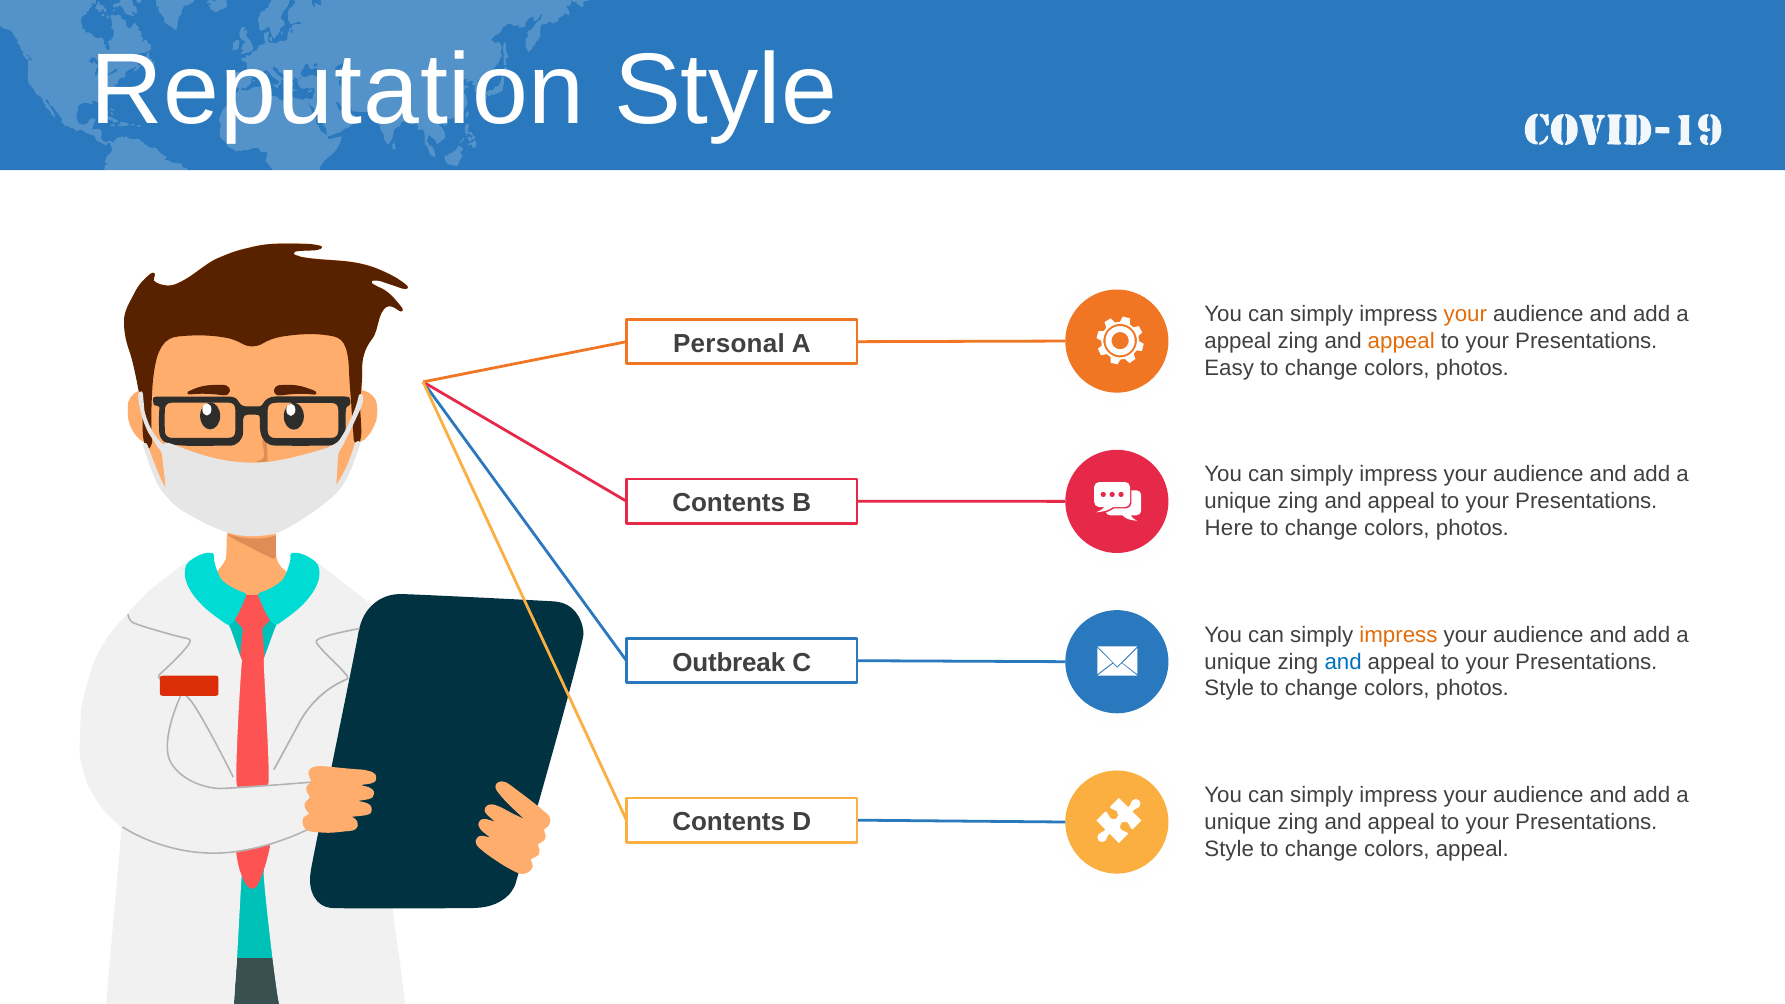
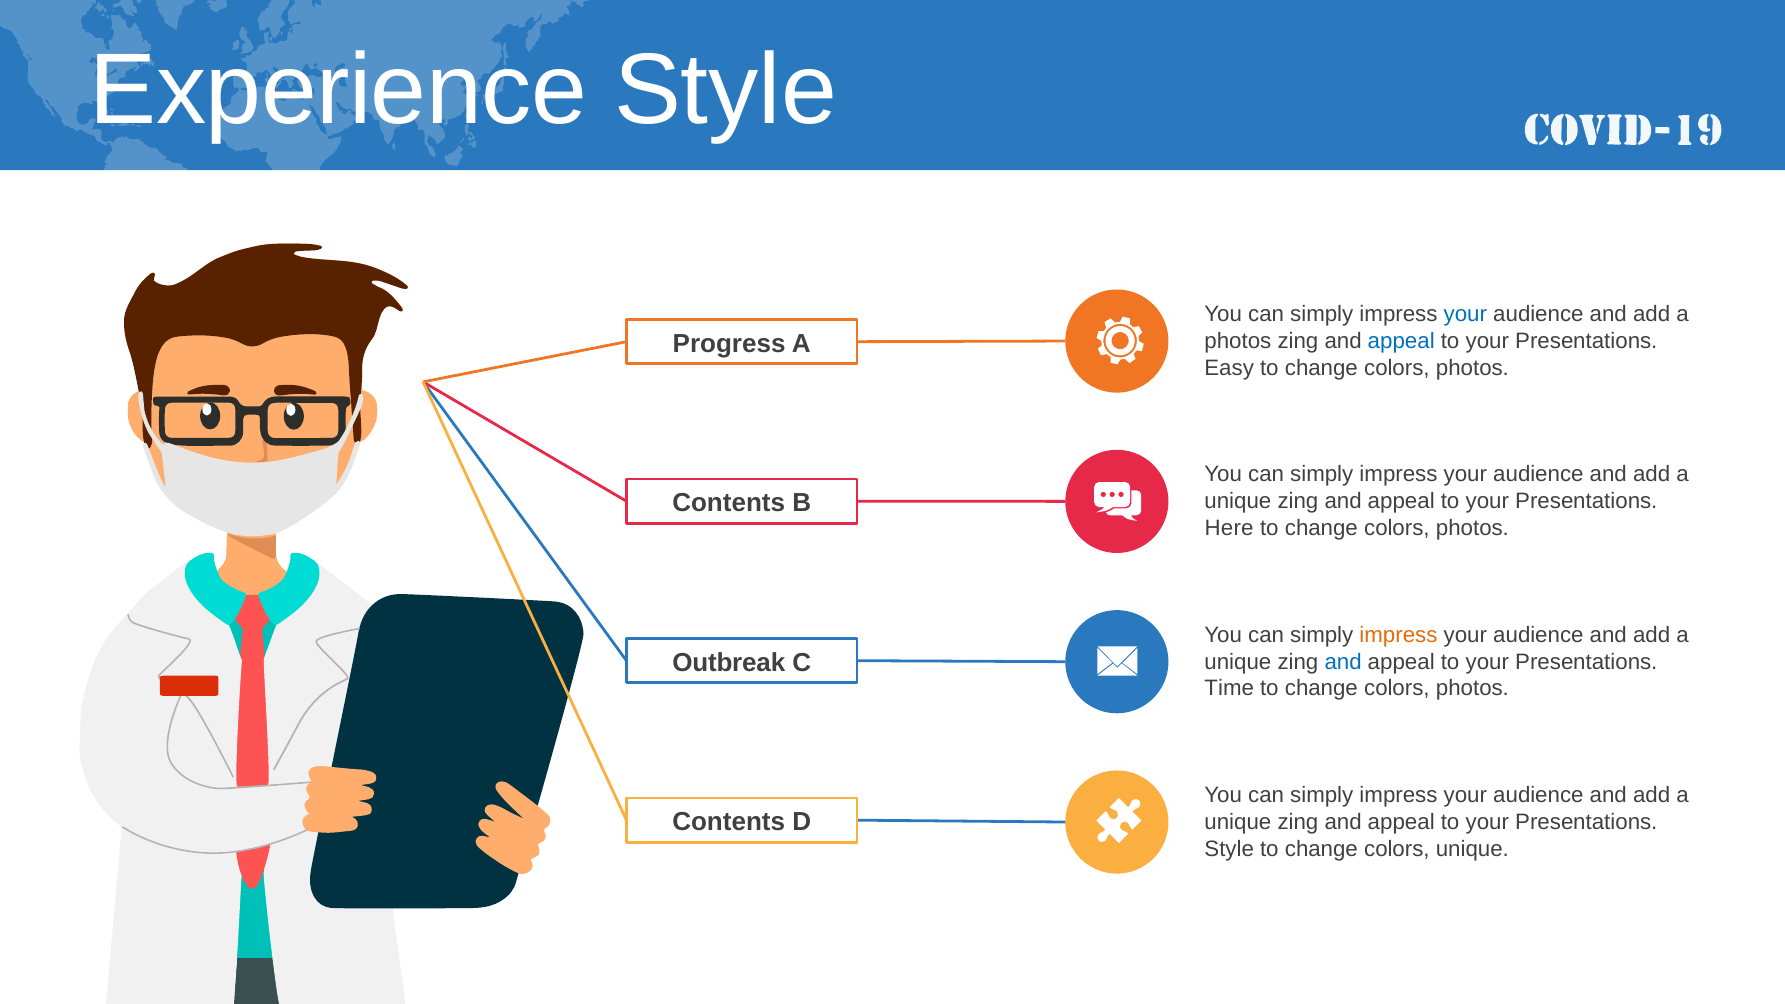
Reputation: Reputation -> Experience
your at (1465, 314) colour: orange -> blue
appeal at (1238, 341): appeal -> photos
appeal at (1401, 341) colour: orange -> blue
Personal: Personal -> Progress
Style at (1229, 689): Style -> Time
colors appeal: appeal -> unique
